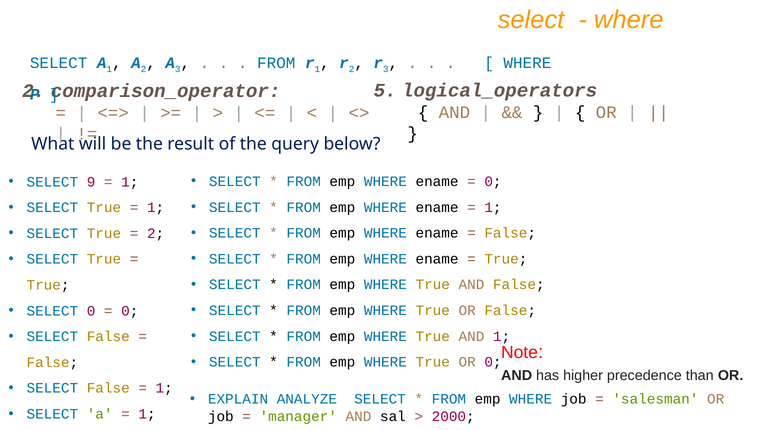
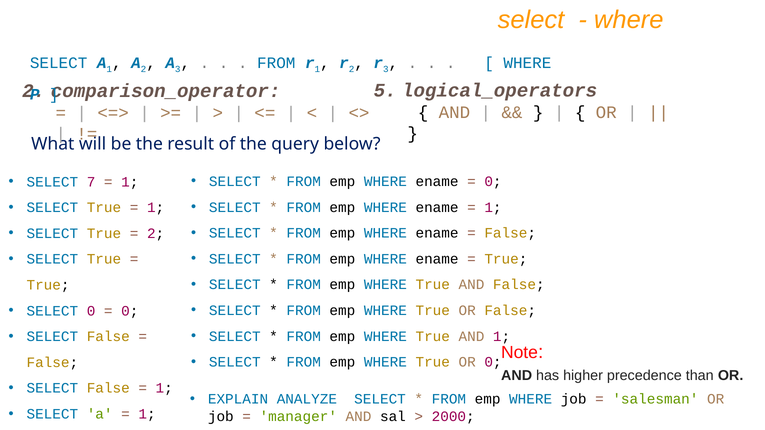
9: 9 -> 7
